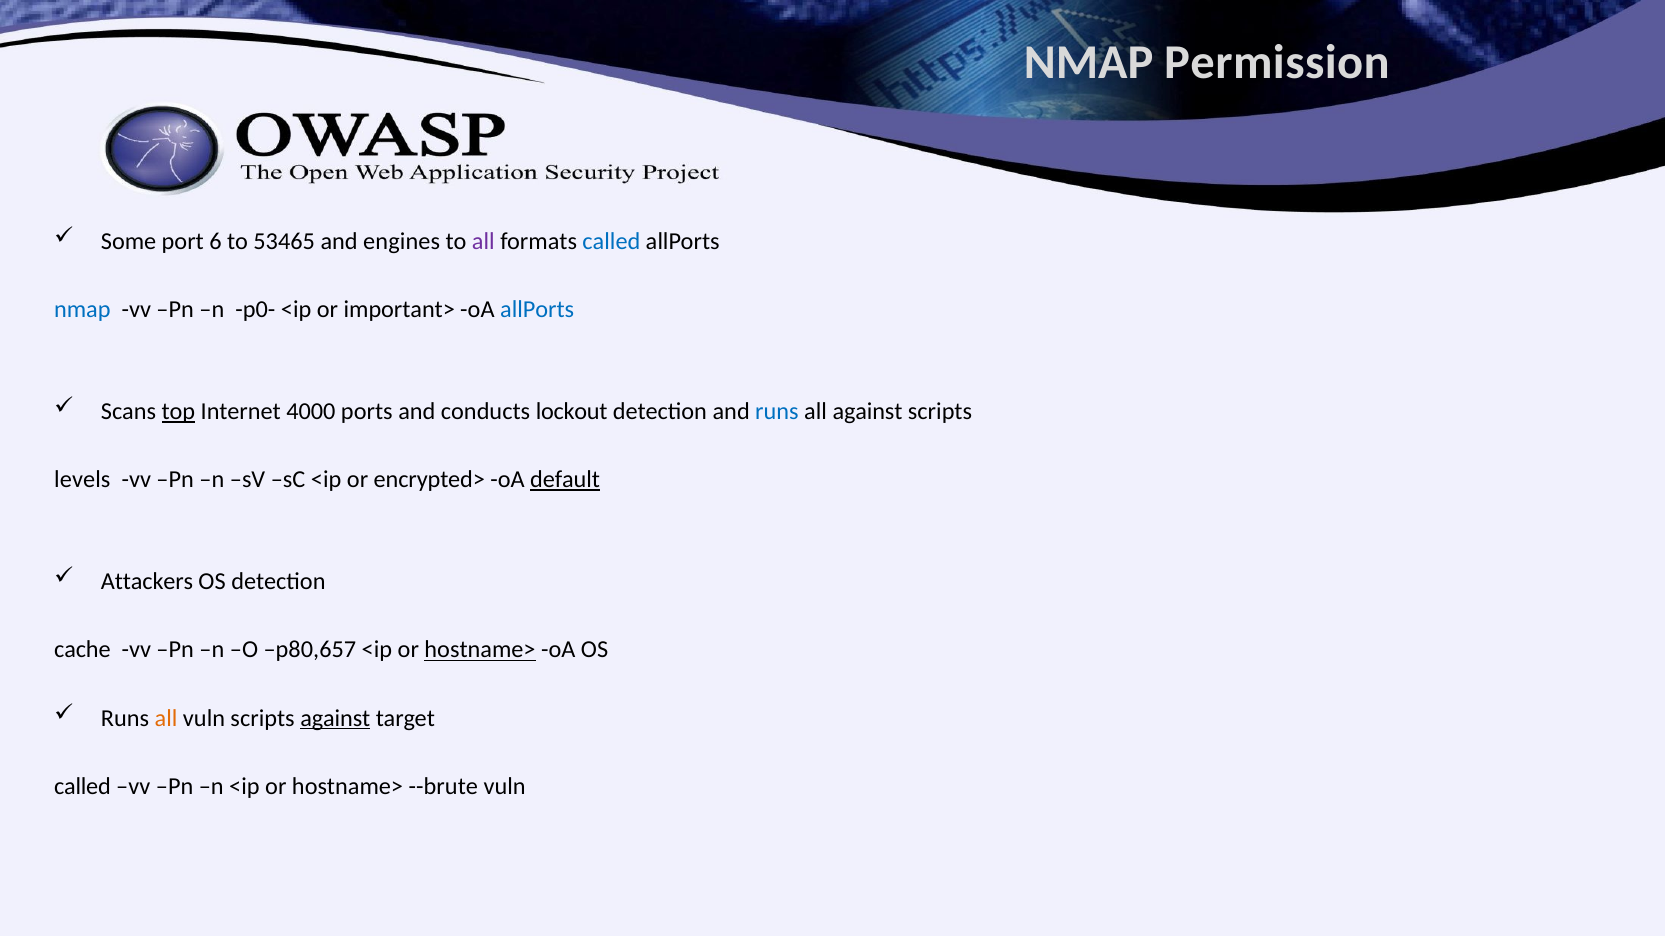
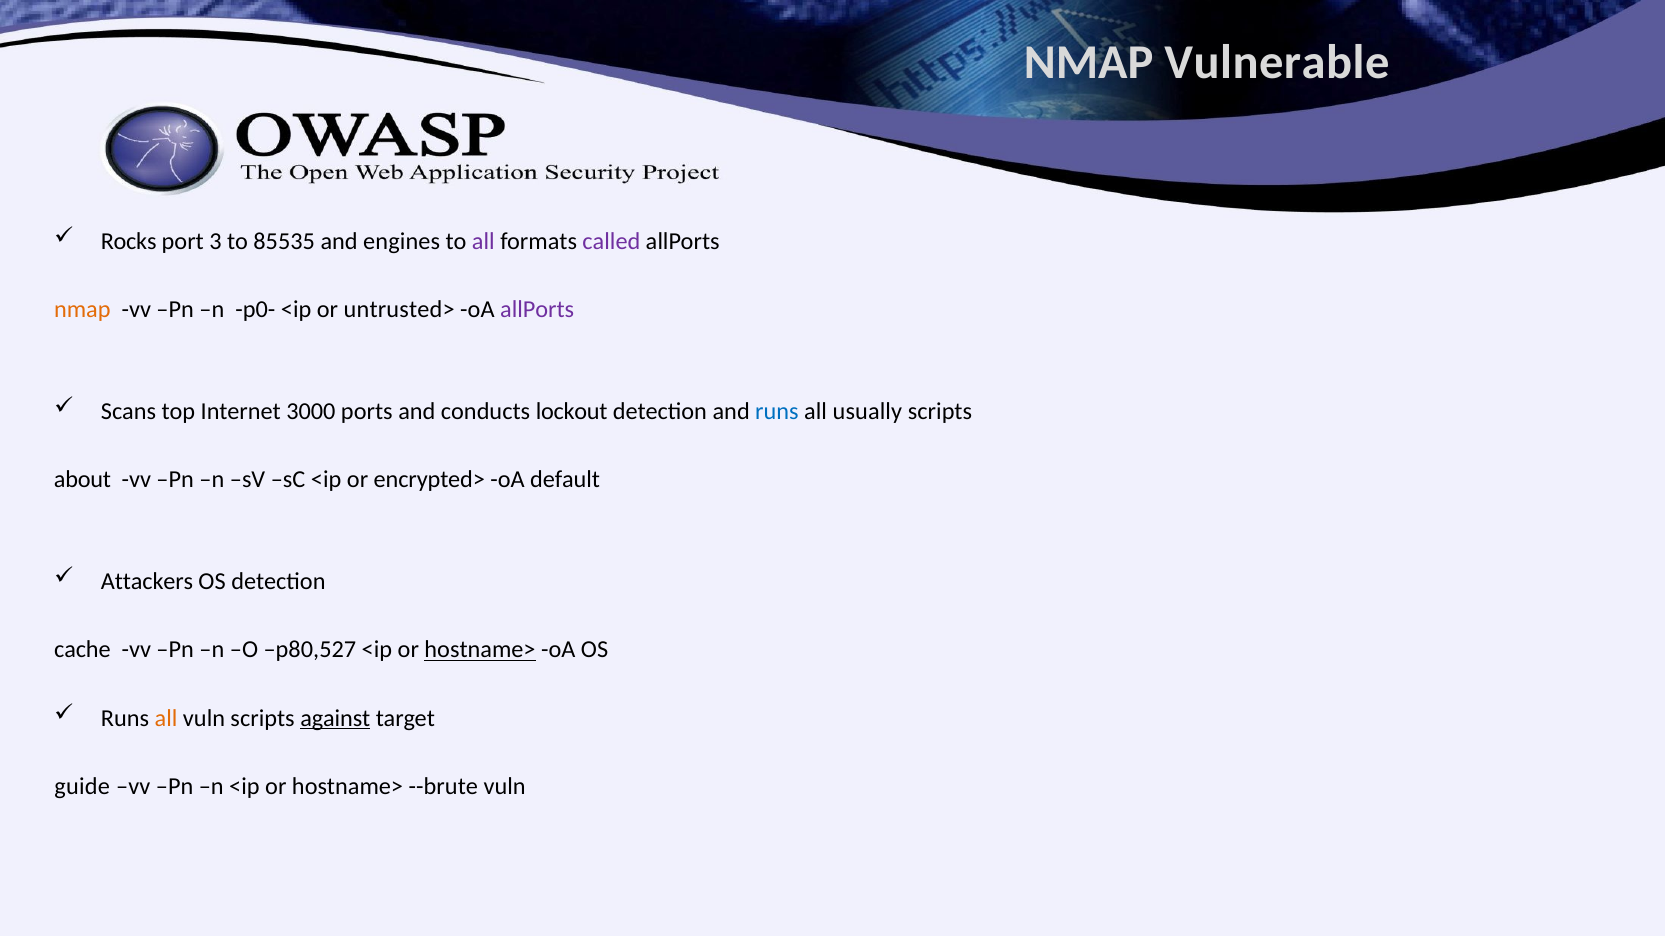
Permission: Permission -> Vulnerable
Some: Some -> Rocks
6: 6 -> 3
53465: 53465 -> 85535
called at (611, 241) colour: blue -> purple
nmap at (82, 310) colour: blue -> orange
important>: important> -> untrusted>
allPorts at (537, 310) colour: blue -> purple
top underline: present -> none
4000: 4000 -> 3000
all against: against -> usually
levels: levels -> about
default underline: present -> none
p80,657: p80,657 -> p80,527
called at (82, 787): called -> guide
